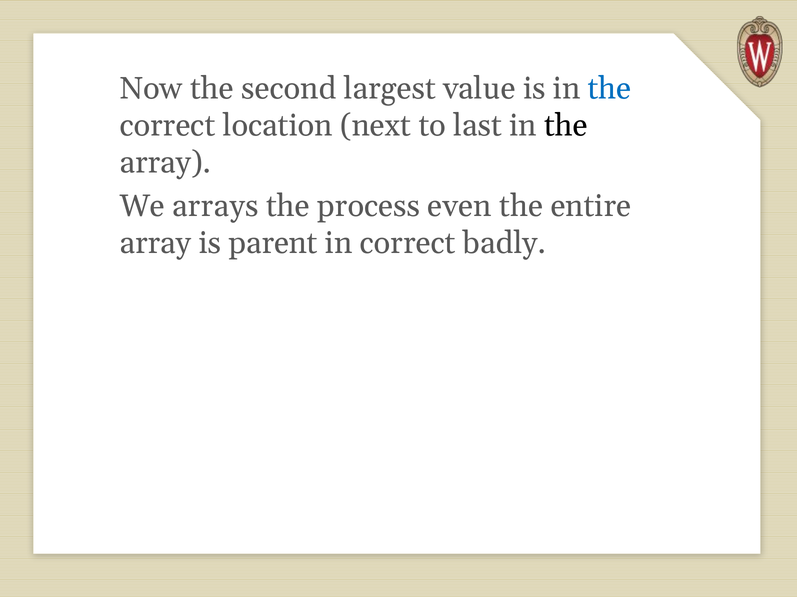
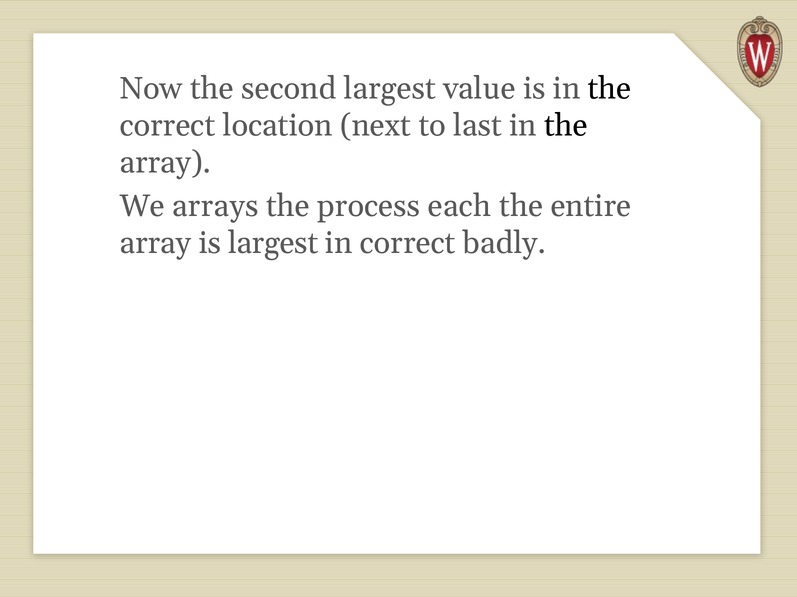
the at (610, 88) colour: blue -> black
even: even -> each
is parent: parent -> largest
